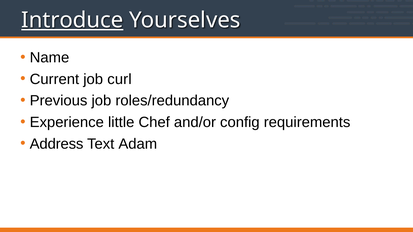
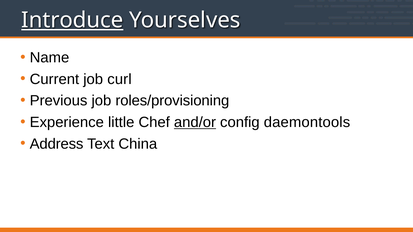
roles/redundancy: roles/redundancy -> roles/provisioning
and/or underline: none -> present
requirements: requirements -> daemontools
Adam: Adam -> China
